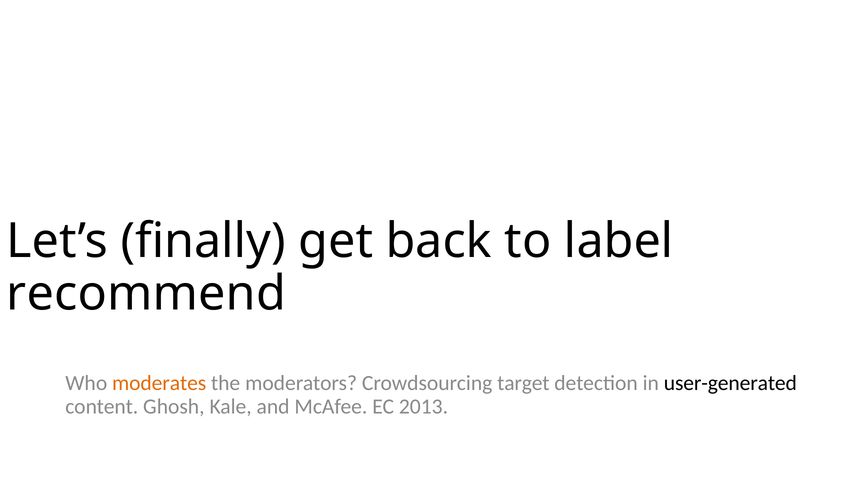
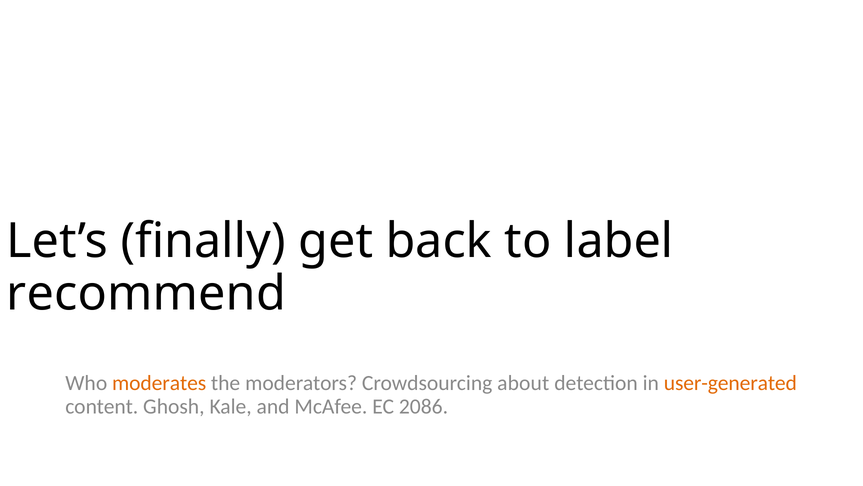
target: target -> about
user-generated colour: black -> orange
2013: 2013 -> 2086
